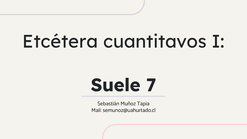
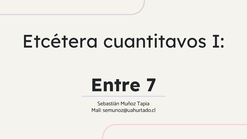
Suele: Suele -> Entre
